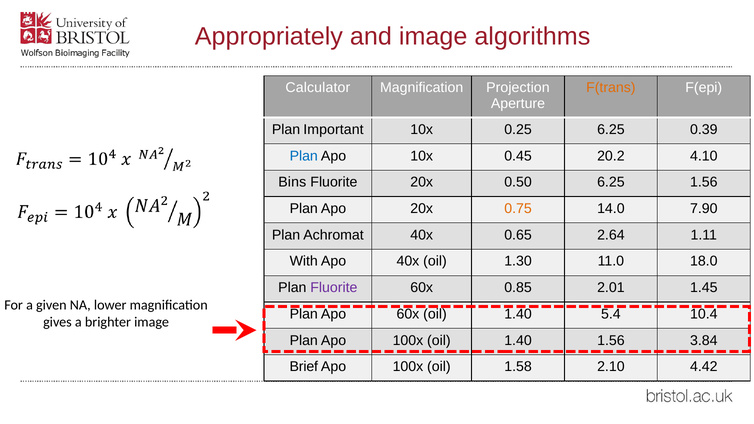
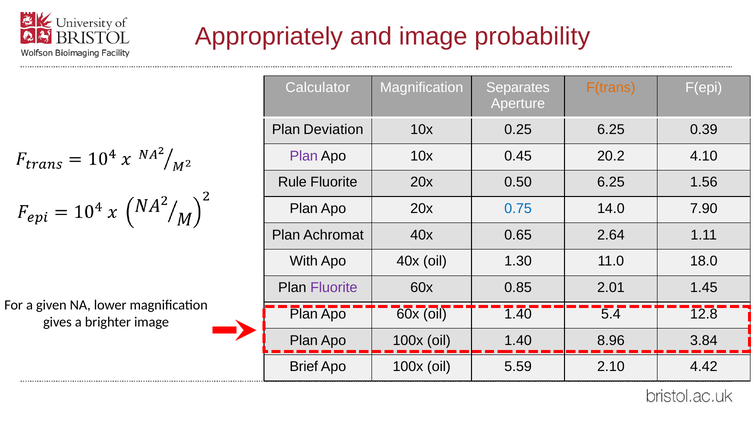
algorithms: algorithms -> probability
Projection: Projection -> Separates
Important: Important -> Deviation
Plan at (304, 156) colour: blue -> purple
Bins: Bins -> Rule
0.75 colour: orange -> blue
10.4: 10.4 -> 12.8
1.40 1.56: 1.56 -> 8.96
1.58: 1.58 -> 5.59
